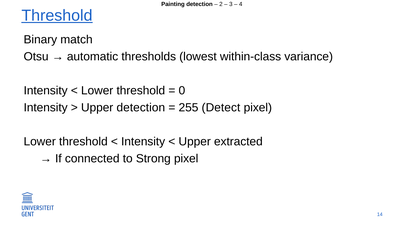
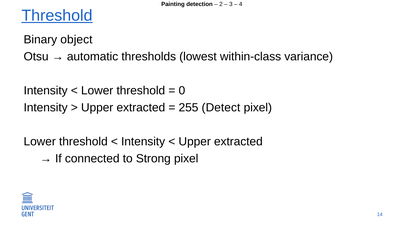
match: match -> object
detection at (141, 108): detection -> extracted
